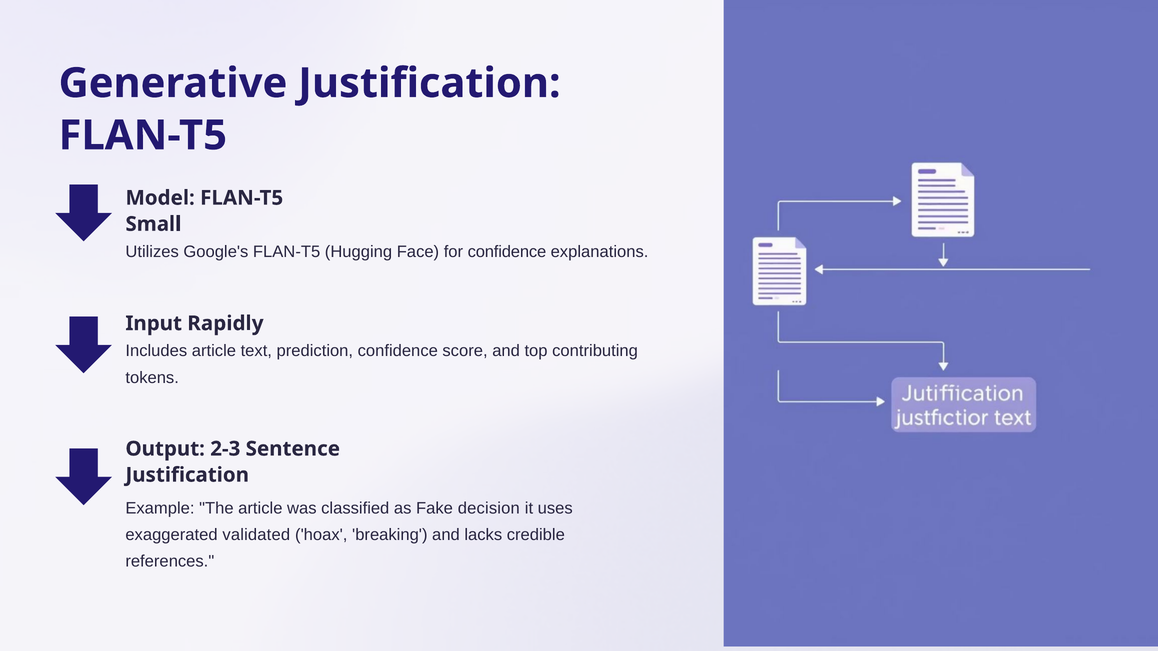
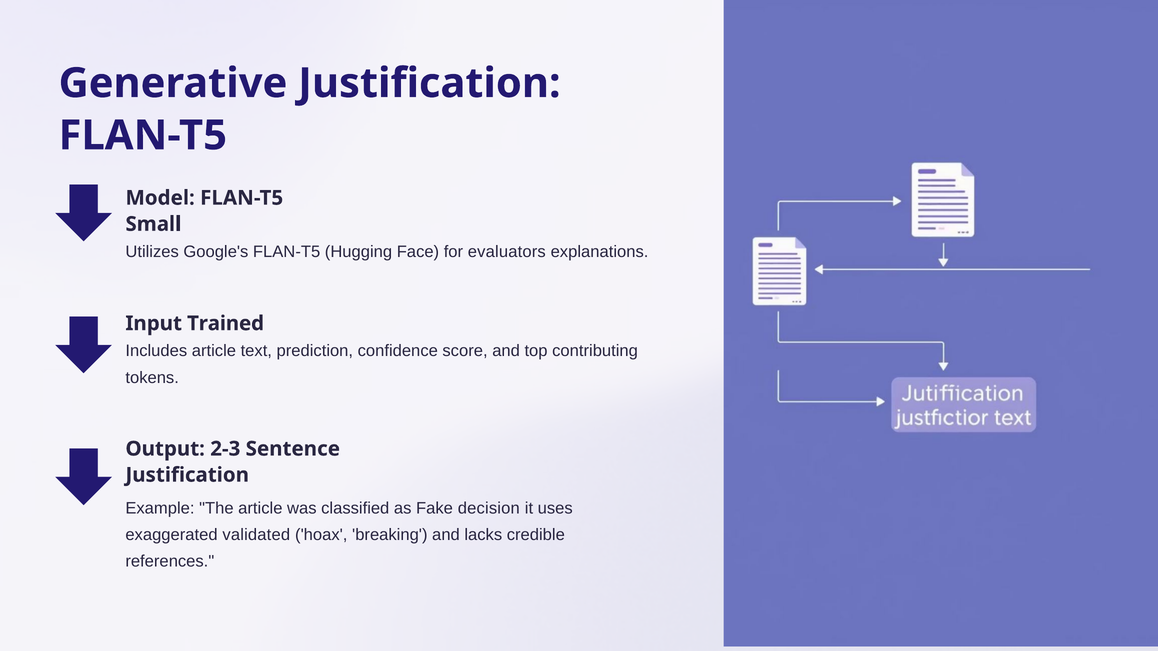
for confidence: confidence -> evaluators
Rapidly: Rapidly -> Trained
